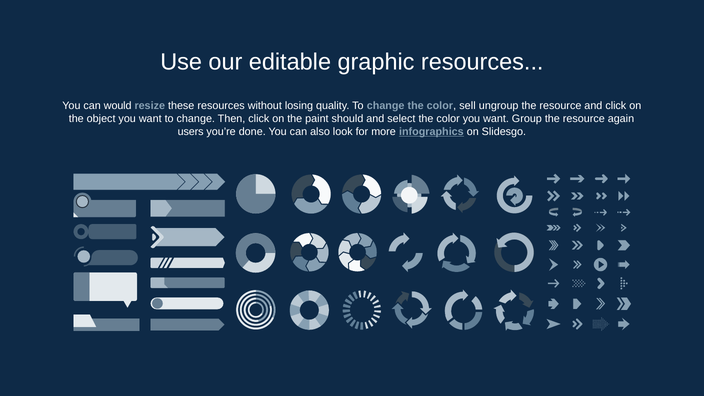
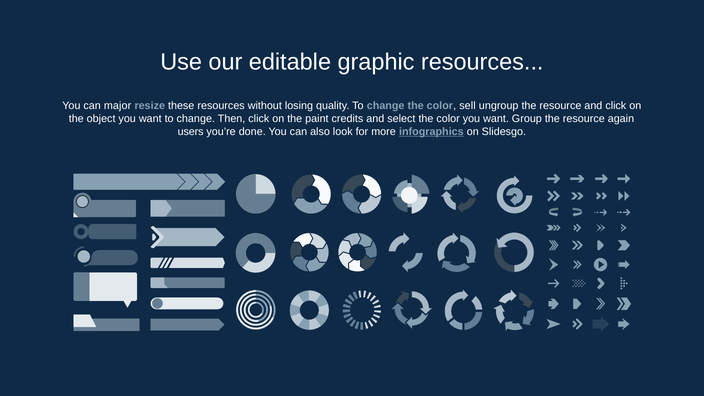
would: would -> major
should: should -> credits
